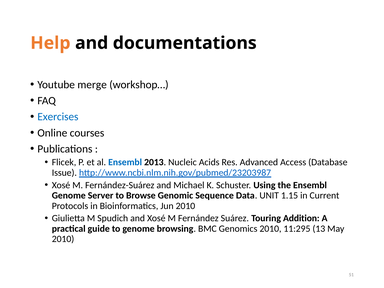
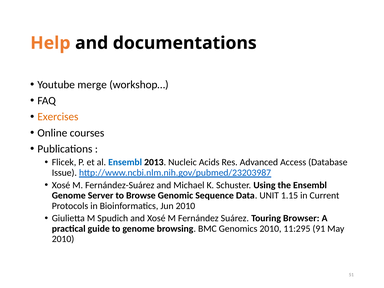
Exercises colour: blue -> orange
Addition: Addition -> Browser
13: 13 -> 91
